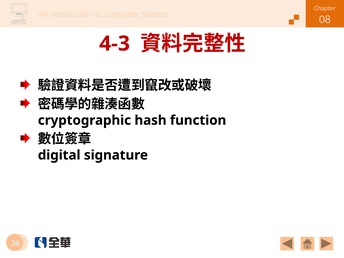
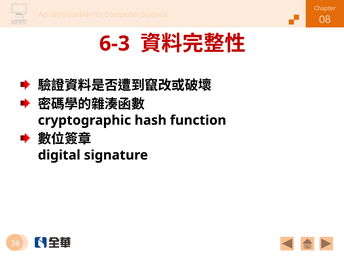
4-3: 4-3 -> 6-3
